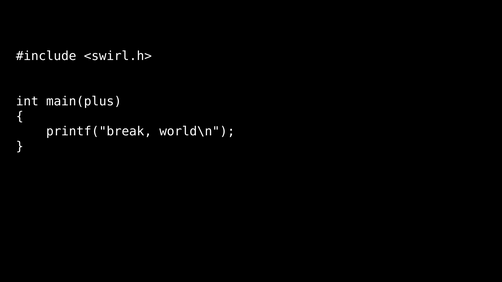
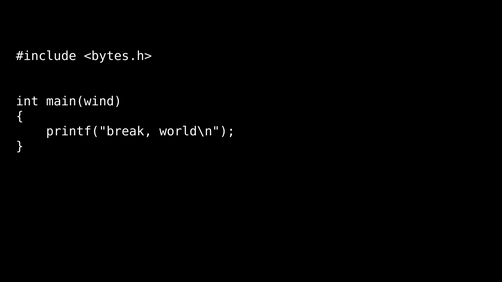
<swirl.h>: <swirl.h> -> <bytes.h>
main(plus: main(plus -> main(wind
